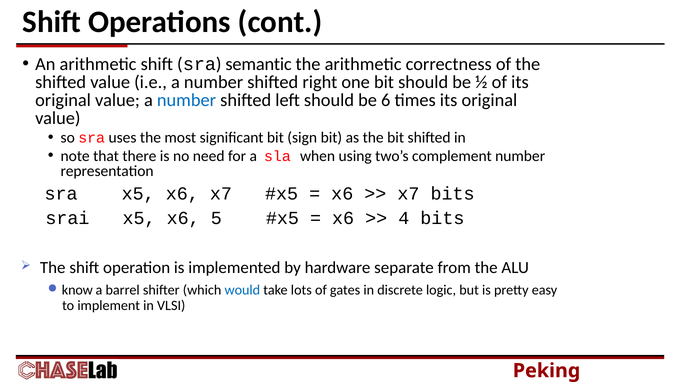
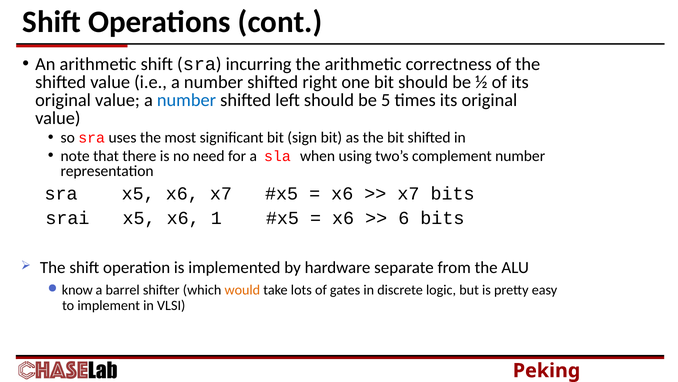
semantic: semantic -> incurring
6: 6 -> 5
5: 5 -> 1
4: 4 -> 6
would colour: blue -> orange
